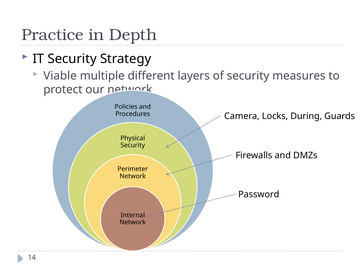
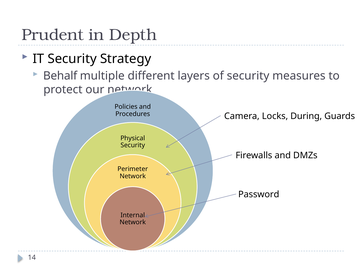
Practice: Practice -> Prudent
Viable: Viable -> Behalf
